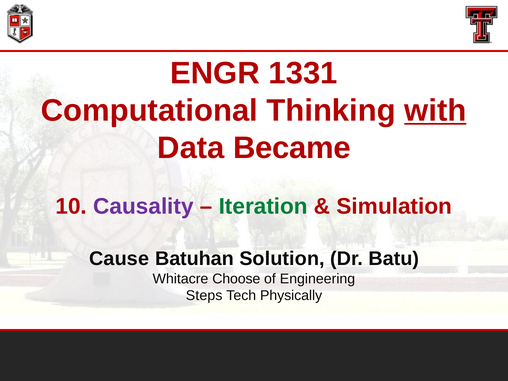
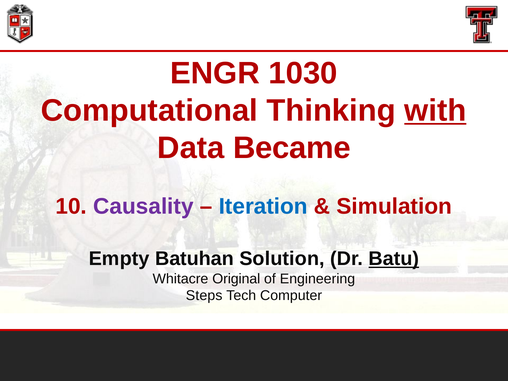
1331: 1331 -> 1030
Iteration colour: green -> blue
Cause: Cause -> Empty
Batu underline: none -> present
Choose: Choose -> Original
Physically: Physically -> Computer
